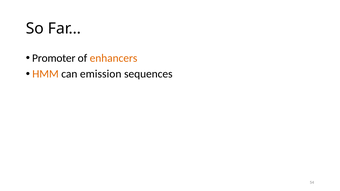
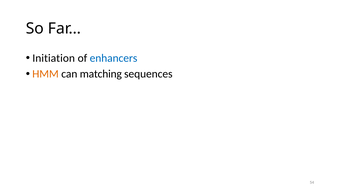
Promoter: Promoter -> Initiation
enhancers colour: orange -> blue
emission: emission -> matching
